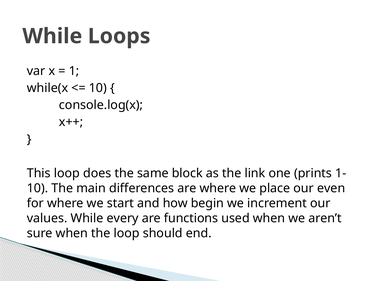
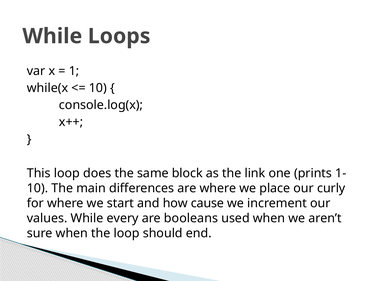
even: even -> curly
begin: begin -> cause
functions: functions -> booleans
